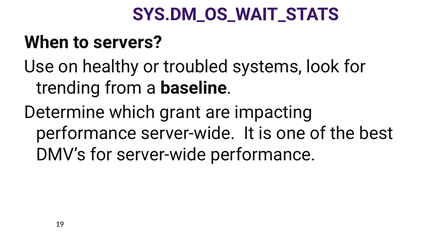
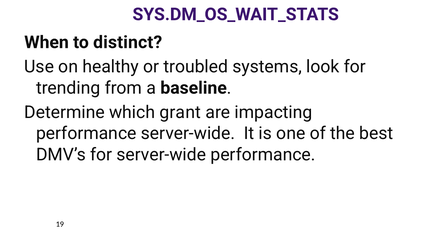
servers: servers -> distinct
